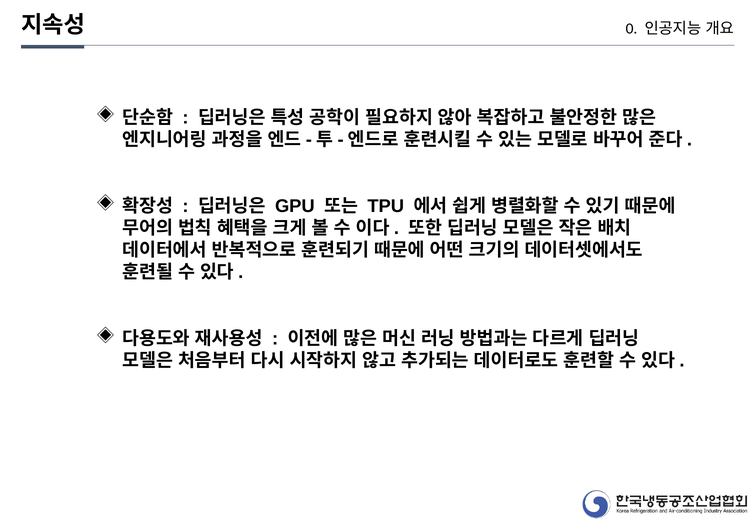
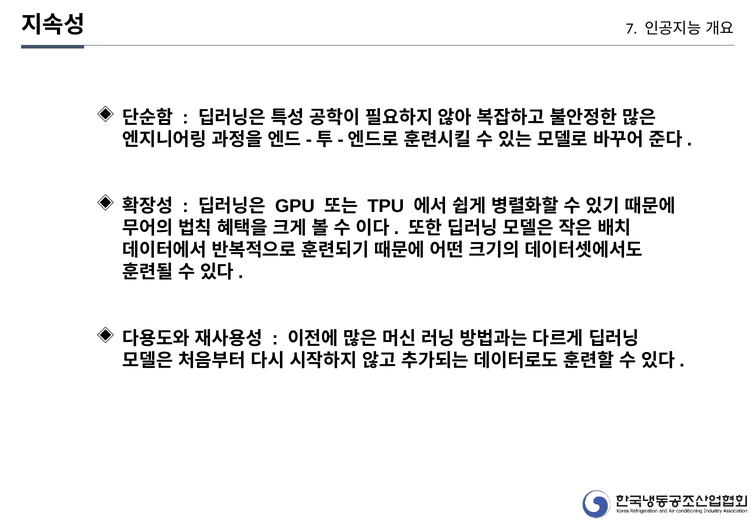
0: 0 -> 7
